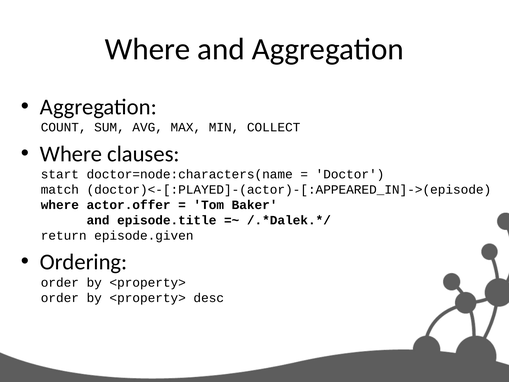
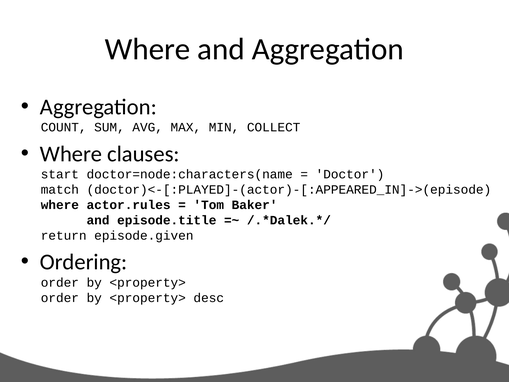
actor.offer: actor.offer -> actor.rules
